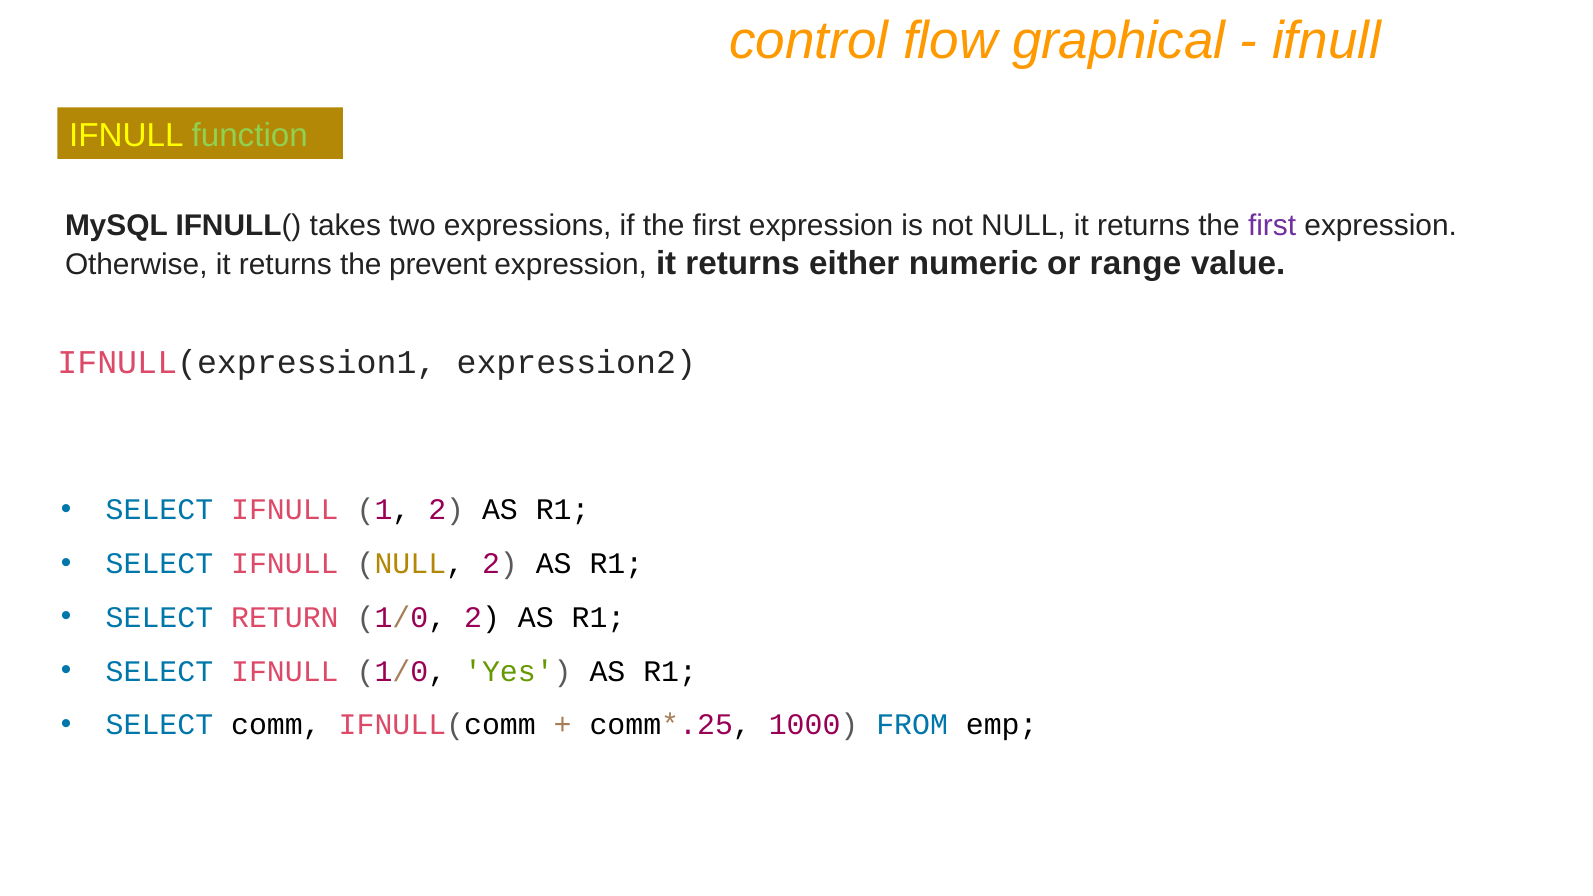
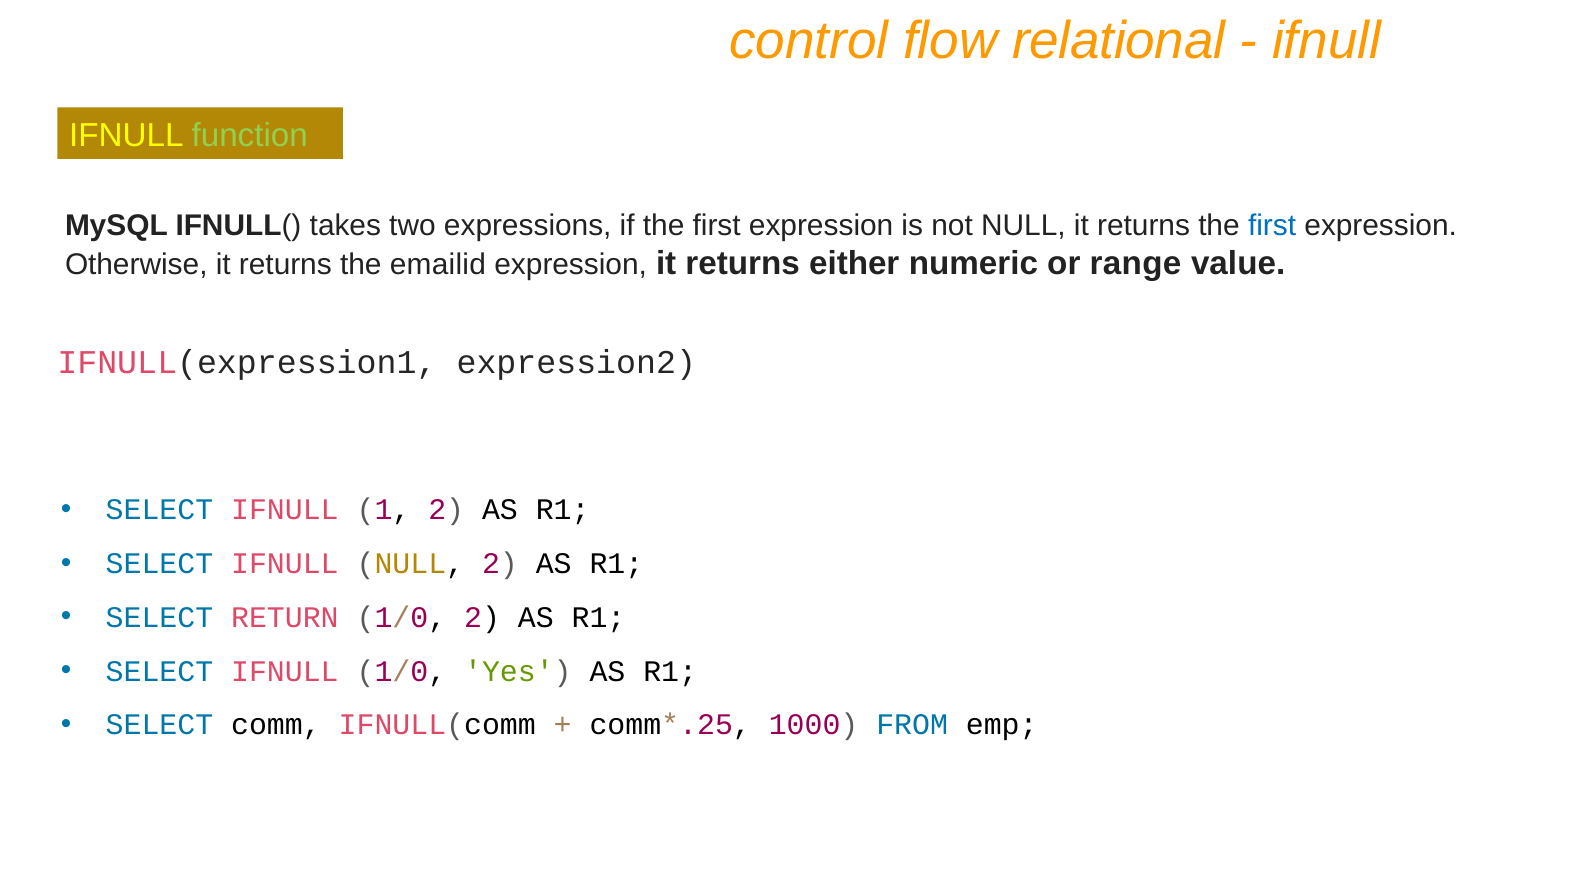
graphical: graphical -> relational
first at (1272, 226) colour: purple -> blue
prevent: prevent -> emailid
